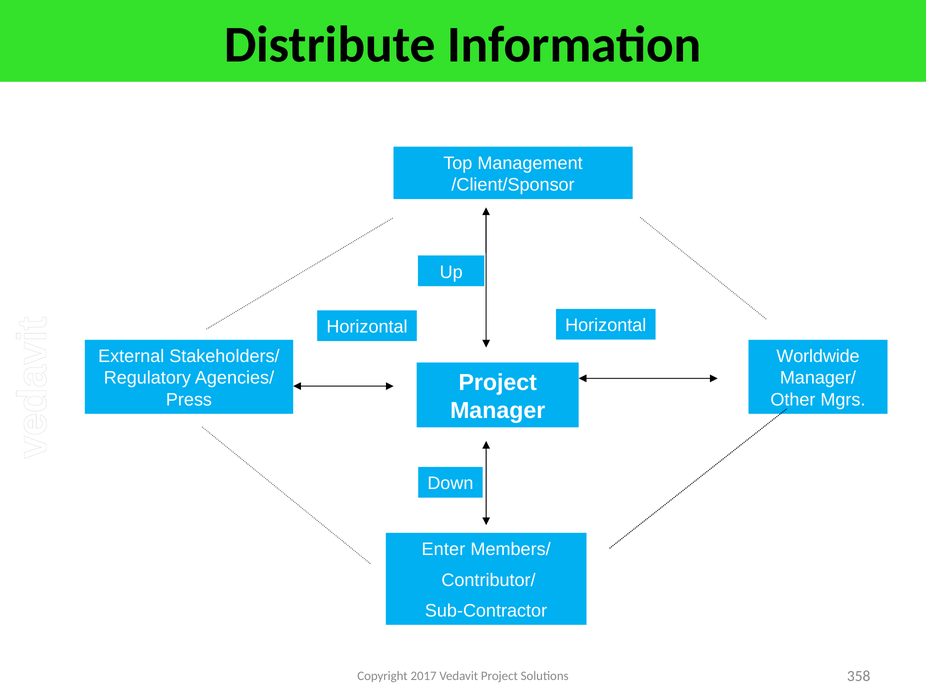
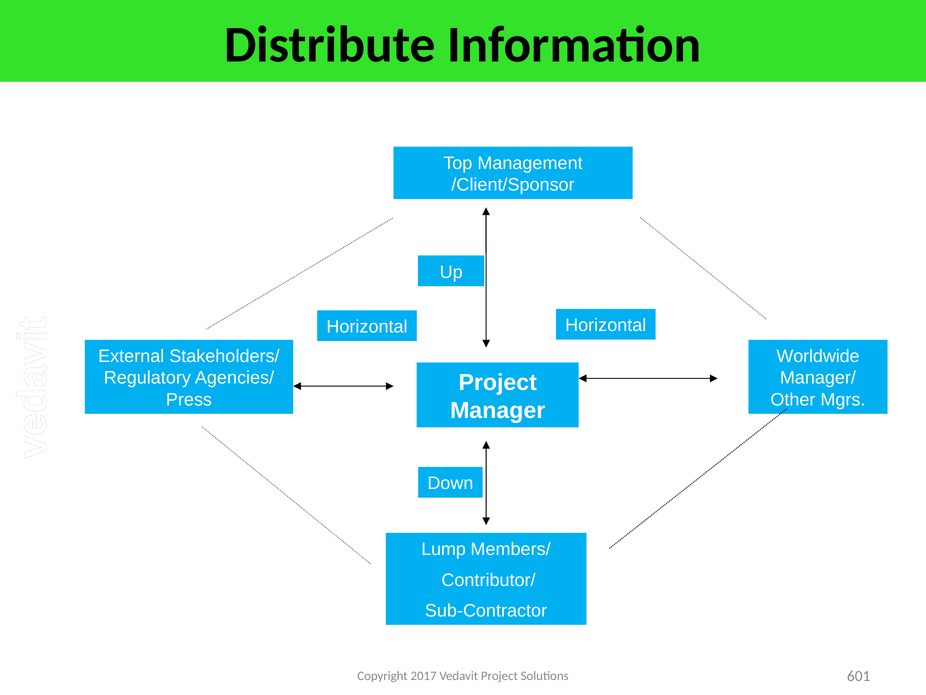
Enter: Enter -> Lump
358: 358 -> 601
